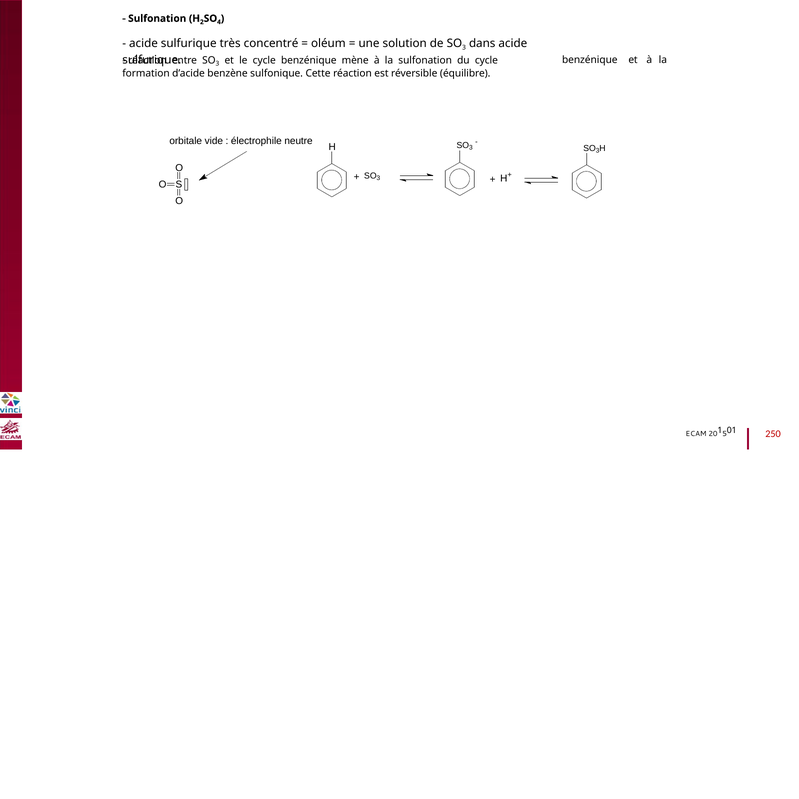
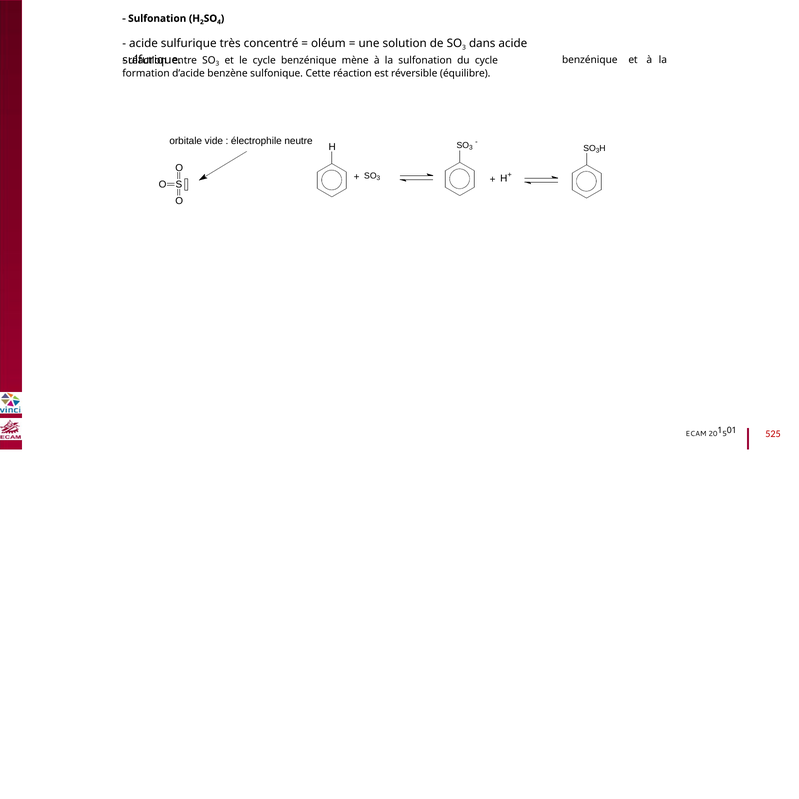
250: 250 -> 525
